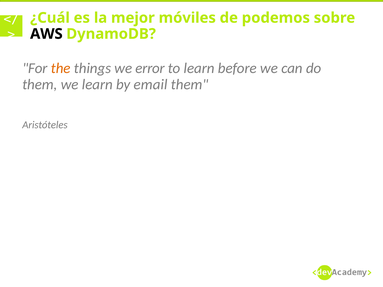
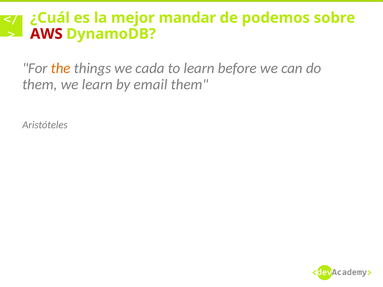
móviles: móviles -> mandar
AWS colour: black -> red
error: error -> cada
